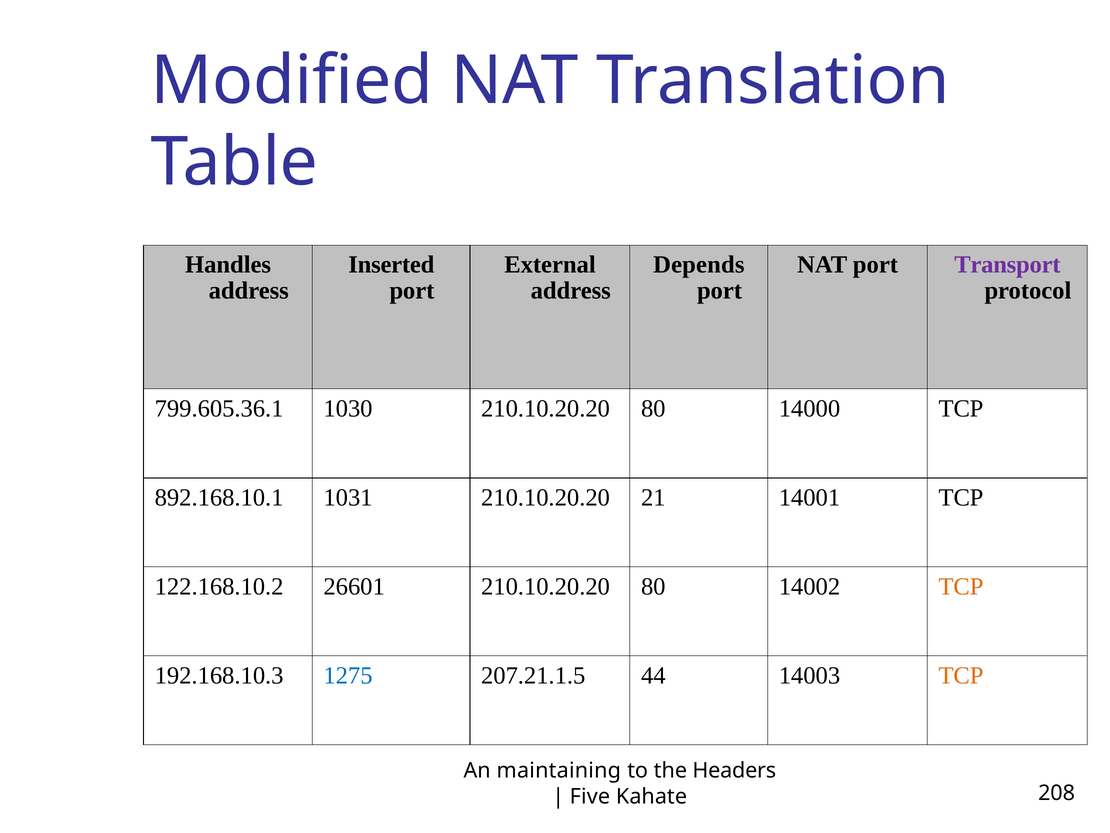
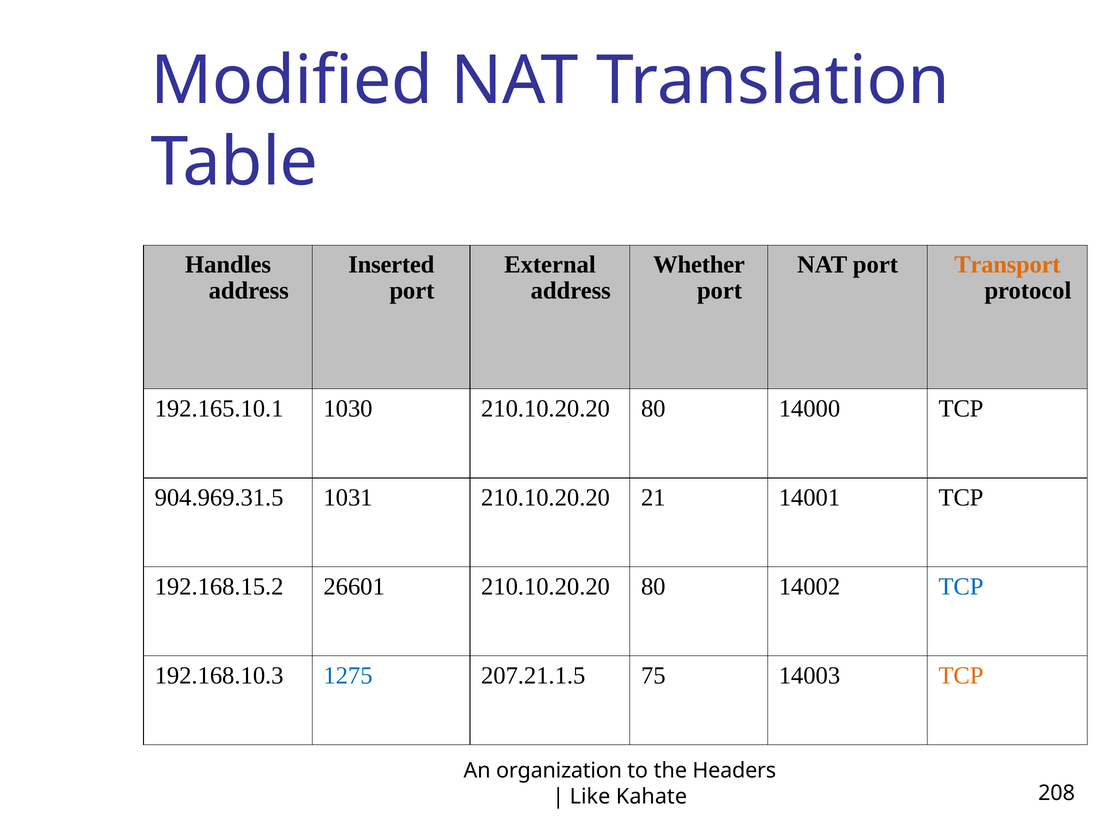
Depends: Depends -> Whether
Transport colour: purple -> orange
799.605.36.1: 799.605.36.1 -> 192.165.10.1
892.168.10.1: 892.168.10.1 -> 904.969.31.5
122.168.10.2: 122.168.10.2 -> 192.168.15.2
TCP at (961, 586) colour: orange -> blue
44: 44 -> 75
maintaining: maintaining -> organization
Five: Five -> Like
